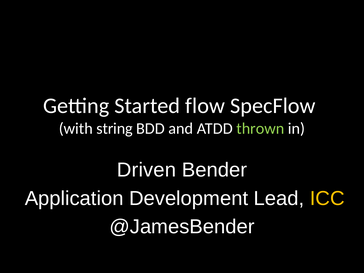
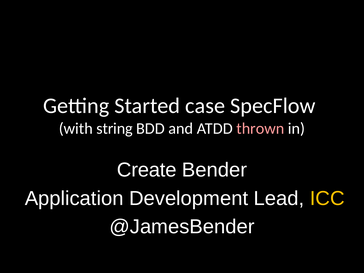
flow: flow -> case
thrown colour: light green -> pink
Driven: Driven -> Create
